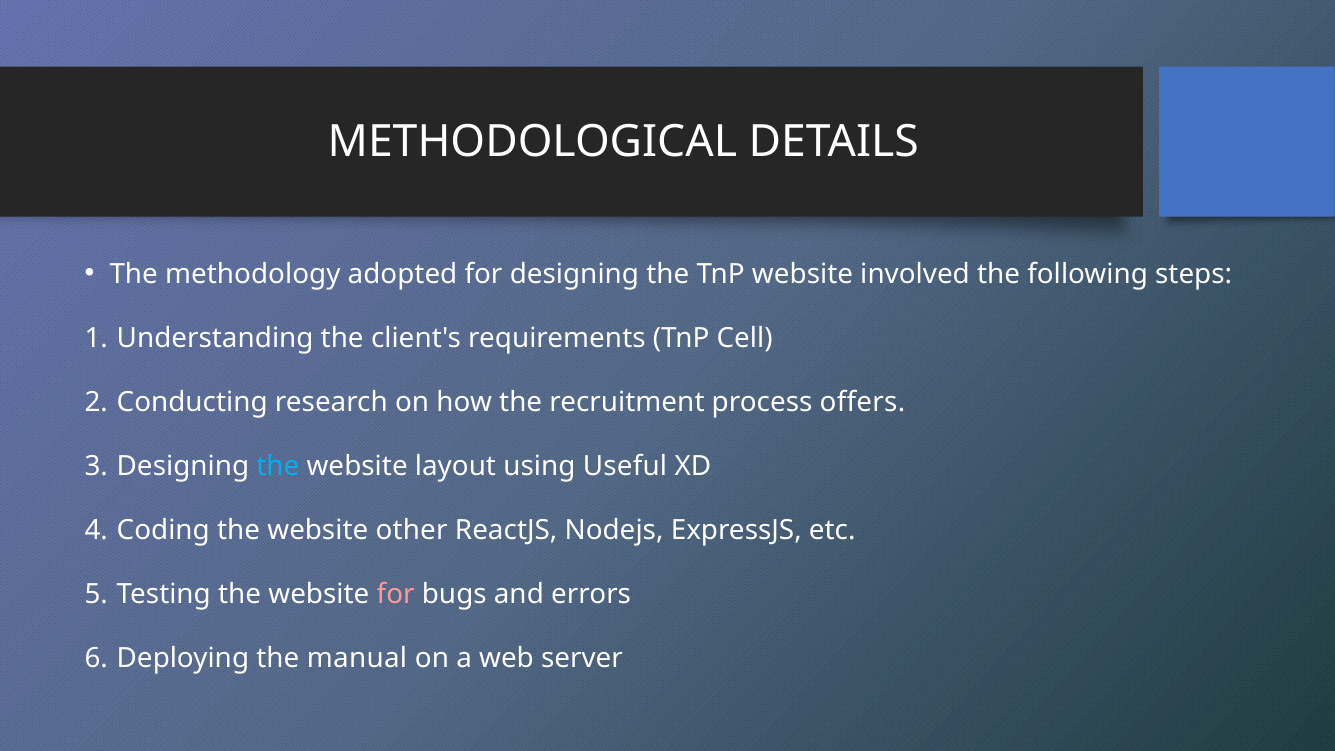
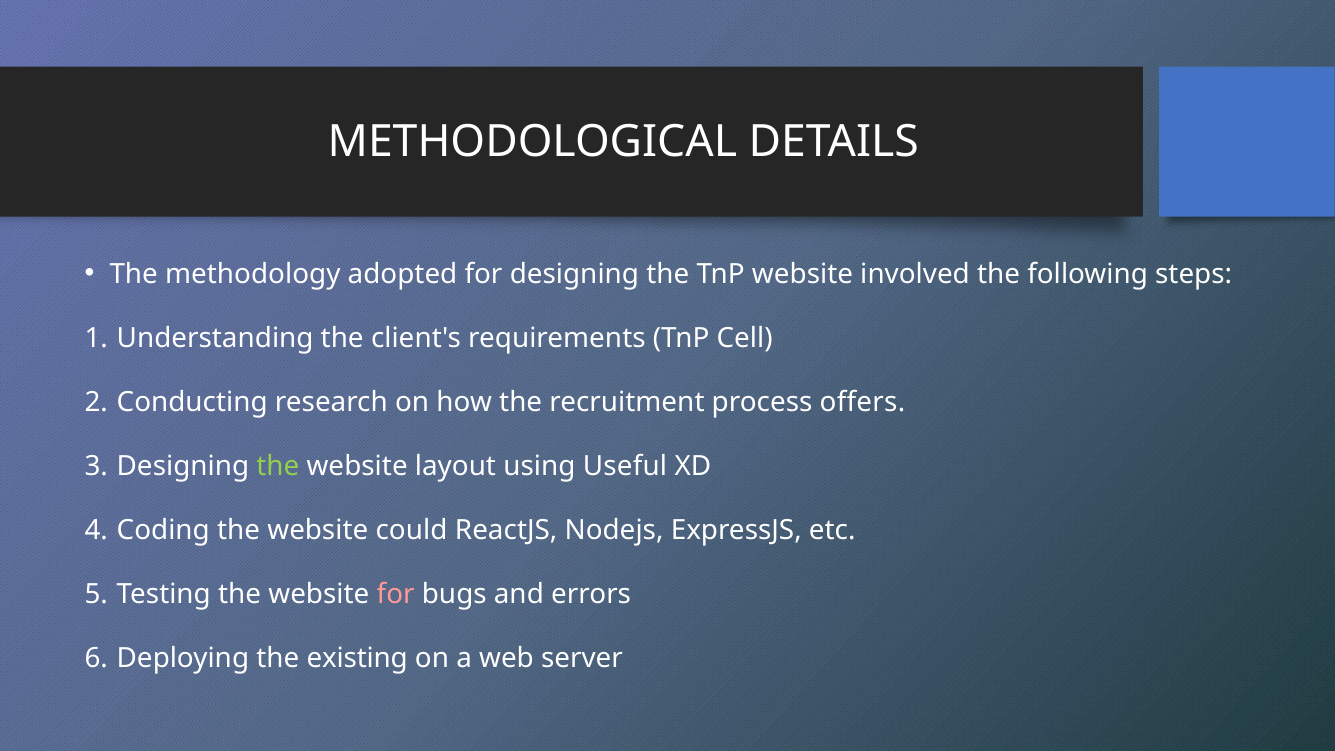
the at (278, 466) colour: light blue -> light green
other: other -> could
manual: manual -> existing
